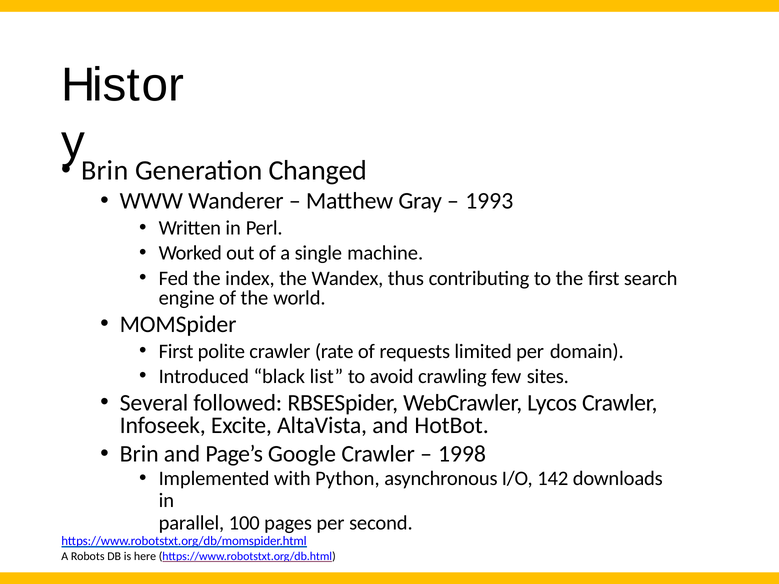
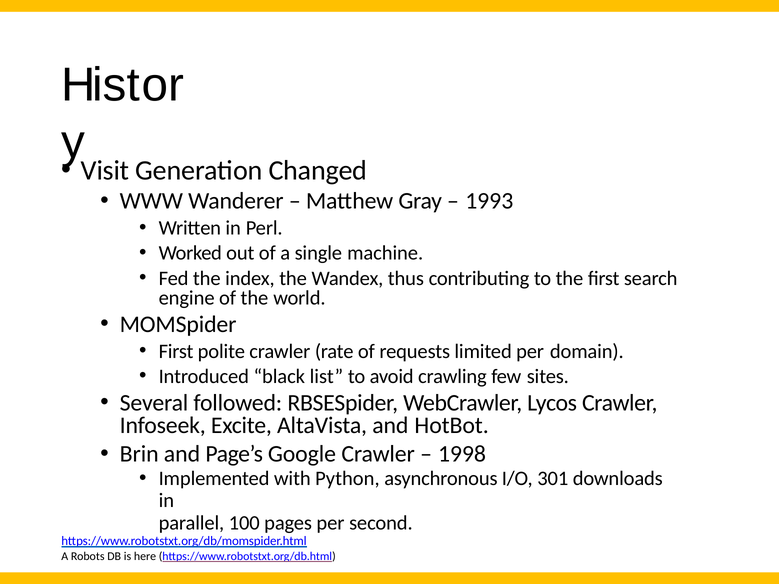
Brin at (105, 170): Brin -> Visit
142: 142 -> 301
